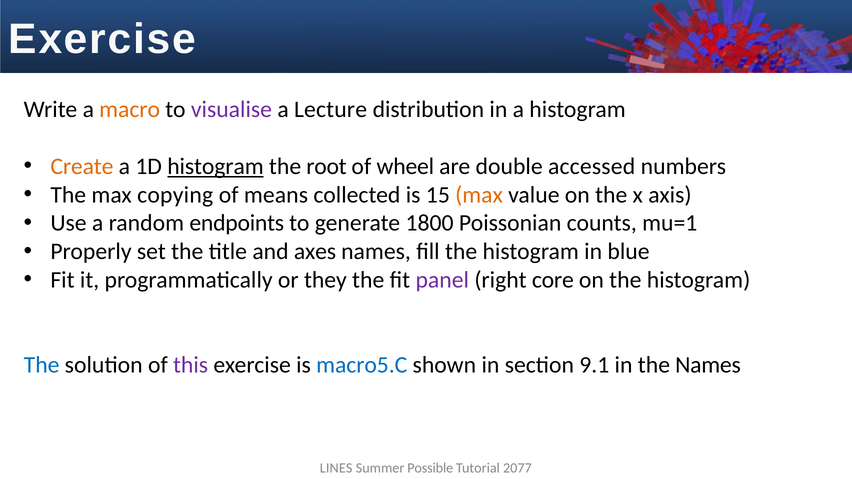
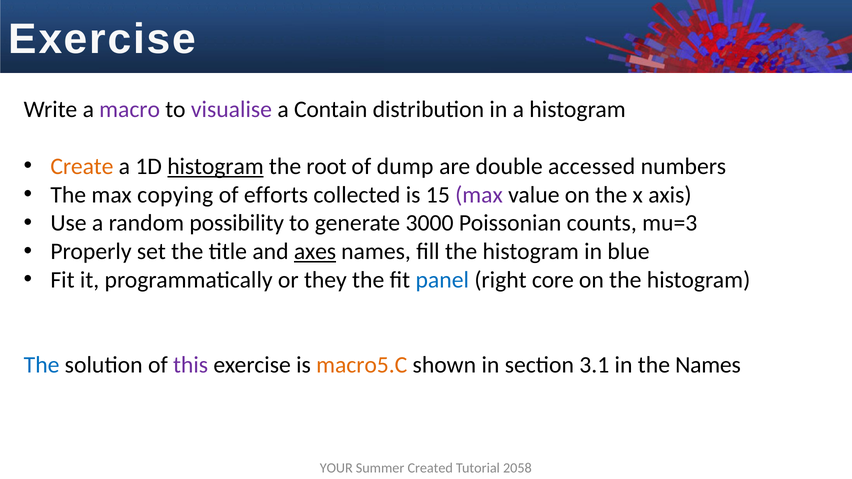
macro colour: orange -> purple
Lecture: Lecture -> Contain
wheel: wheel -> dump
means: means -> efforts
max at (479, 195) colour: orange -> purple
endpoints: endpoints -> possibility
1800: 1800 -> 3000
mu=1: mu=1 -> mu=3
axes underline: none -> present
panel colour: purple -> blue
macro5.C colour: blue -> orange
9.1: 9.1 -> 3.1
LINES: LINES -> YOUR
Possible: Possible -> Created
2077: 2077 -> 2058
